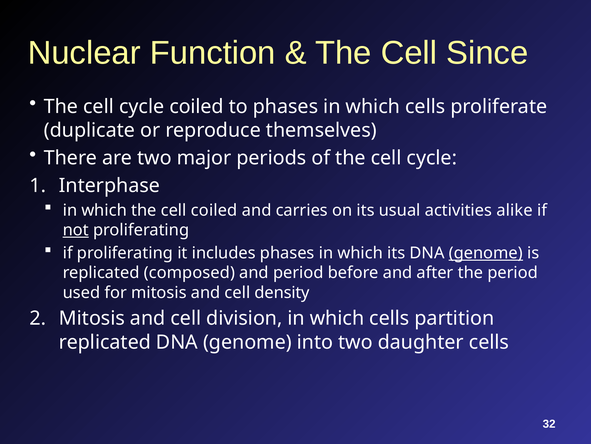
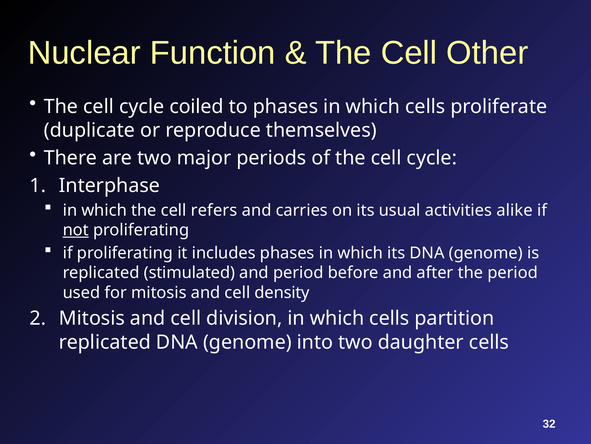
Since: Since -> Other
cell coiled: coiled -> refers
genome at (486, 253) underline: present -> none
composed: composed -> stimulated
